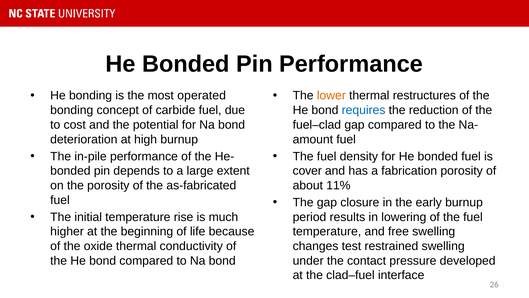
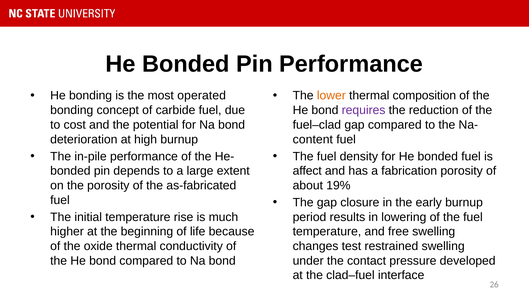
restructures: restructures -> composition
requires colour: blue -> purple
amount: amount -> content
cover: cover -> affect
11%: 11% -> 19%
